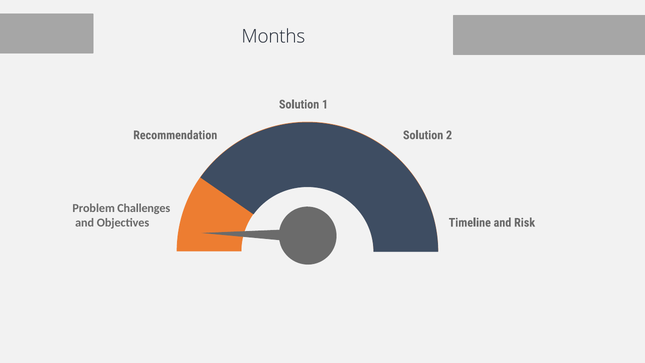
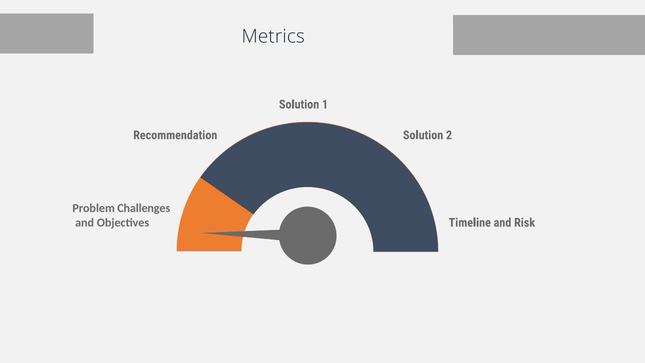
Months: Months -> Metrics
